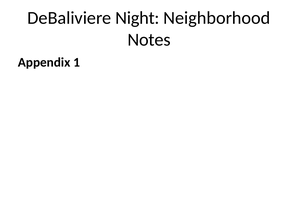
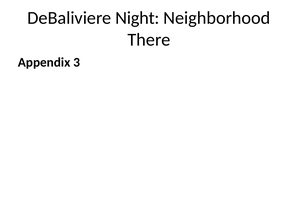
Notes: Notes -> There
1: 1 -> 3
